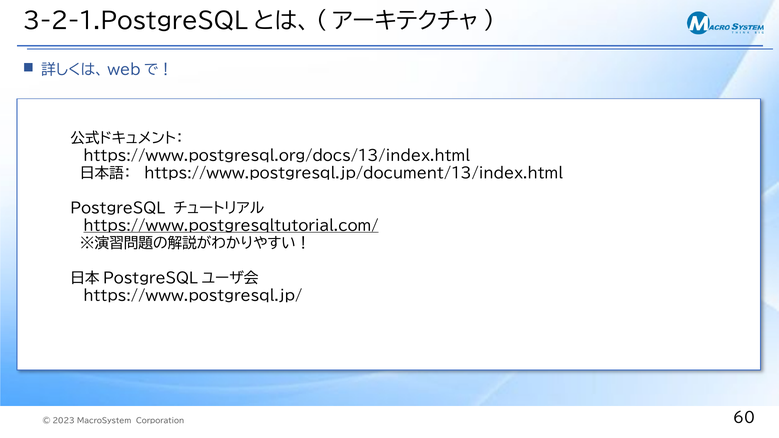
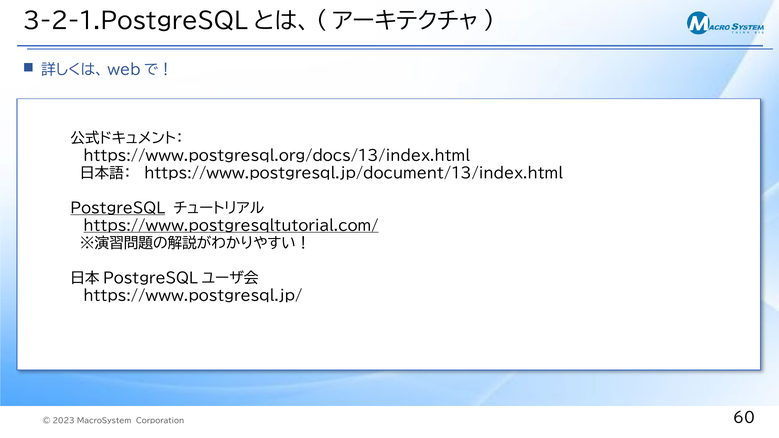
PostgreSQL underline: none -> present
